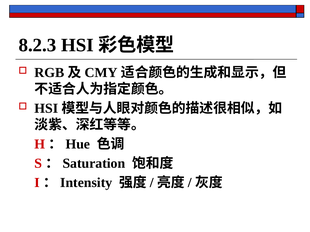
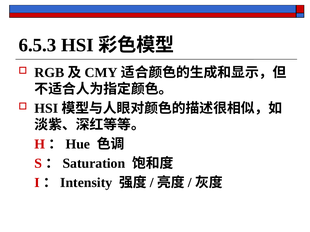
8.2.3: 8.2.3 -> 6.5.3
